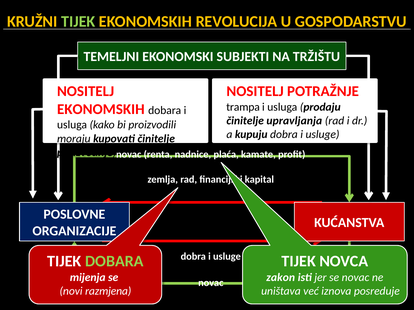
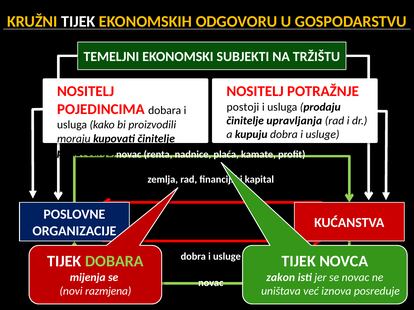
TIJEK at (78, 22) colour: light green -> white
REVOLUCIJA: REVOLUCIJA -> ODGOVORU
trampa: trampa -> postoji
EKONOMSKIH at (101, 109): EKONOMSKIH -> POJEDINCIMA
